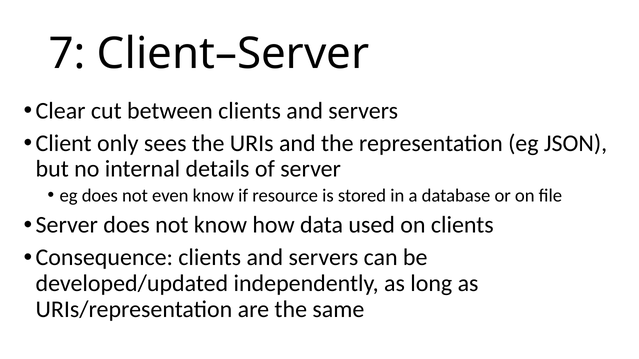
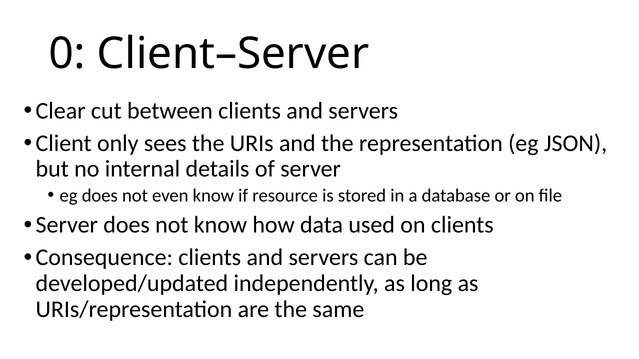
7: 7 -> 0
